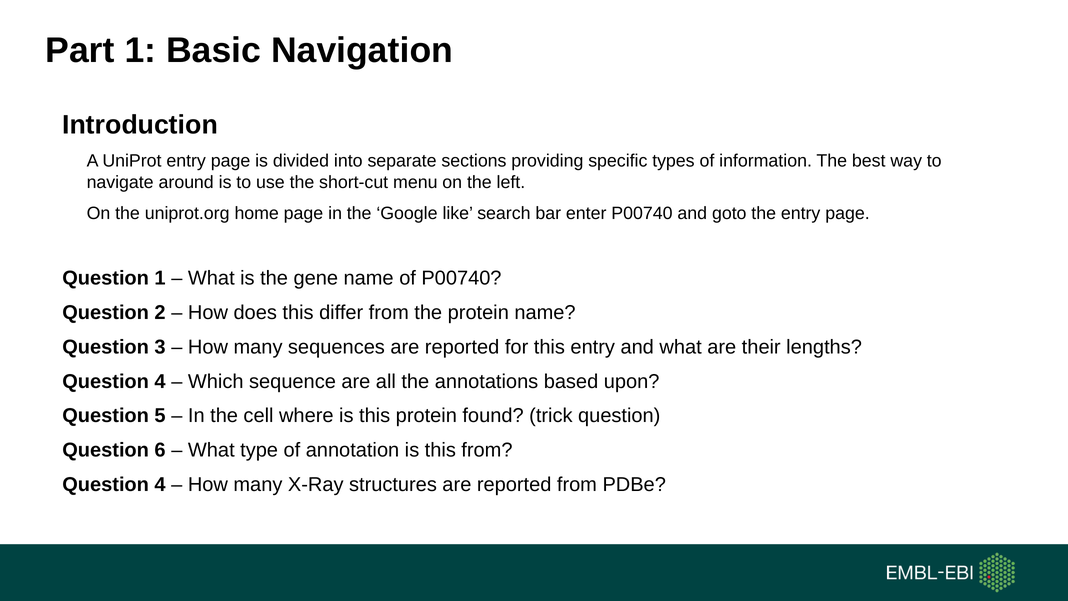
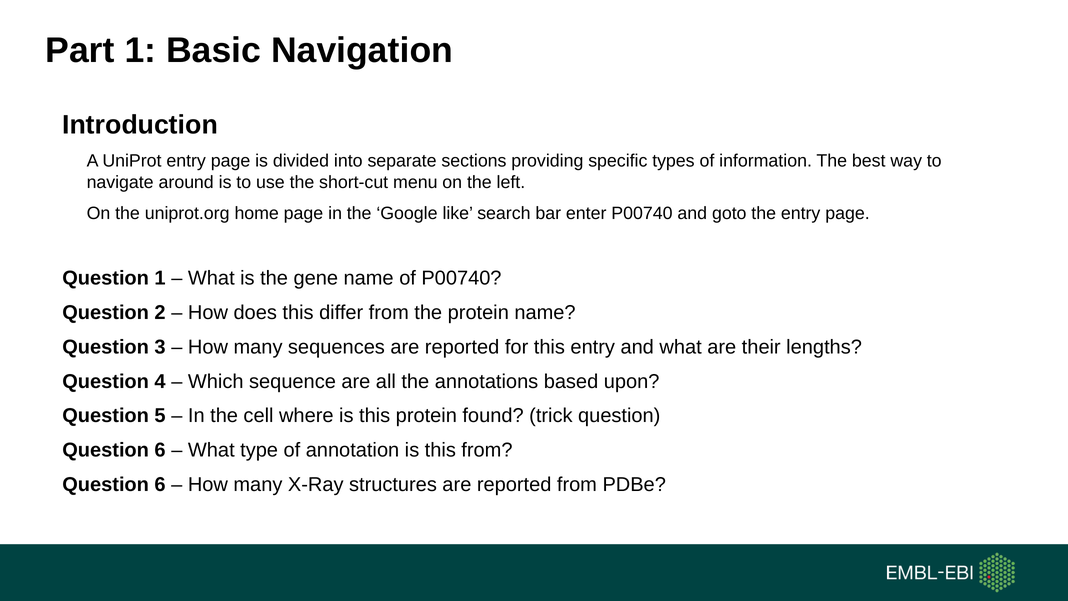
4 at (160, 485): 4 -> 6
